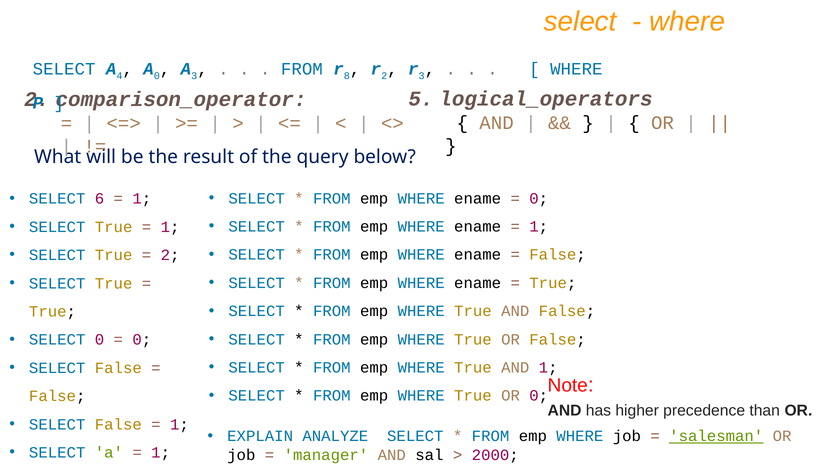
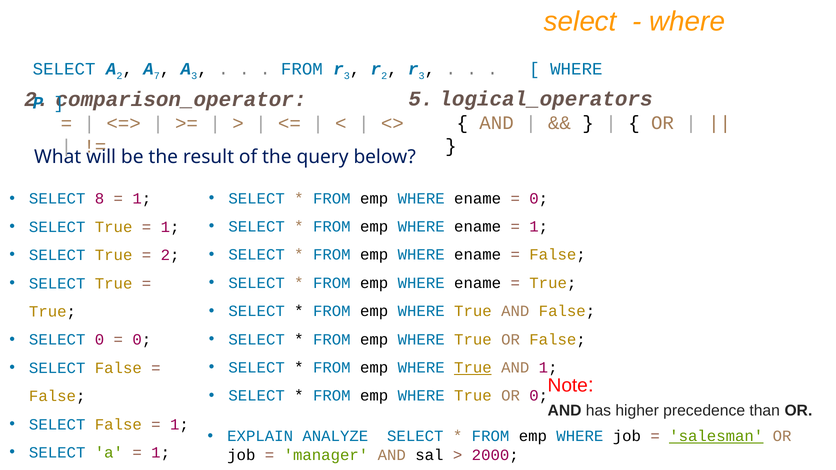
A 4: 4 -> 2
A 0: 0 -> 7
8 at (347, 76): 8 -> 3
6: 6 -> 8
True at (473, 368) underline: none -> present
